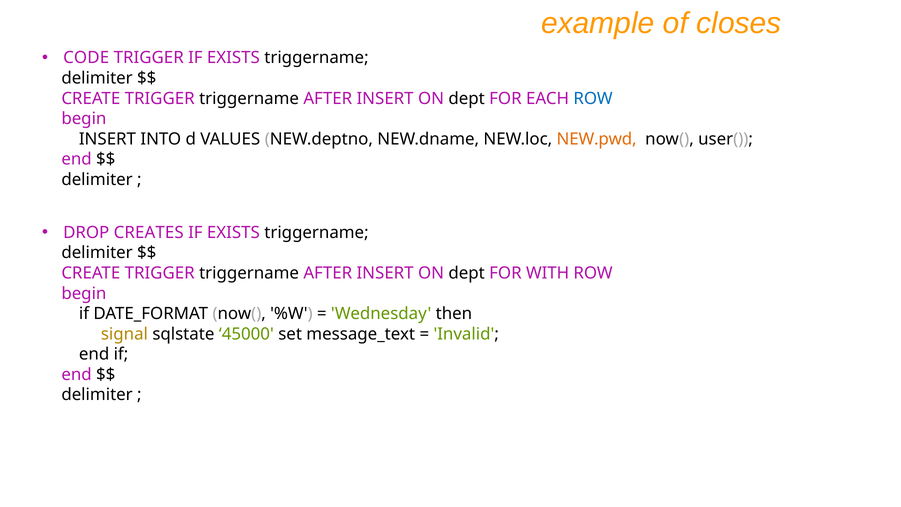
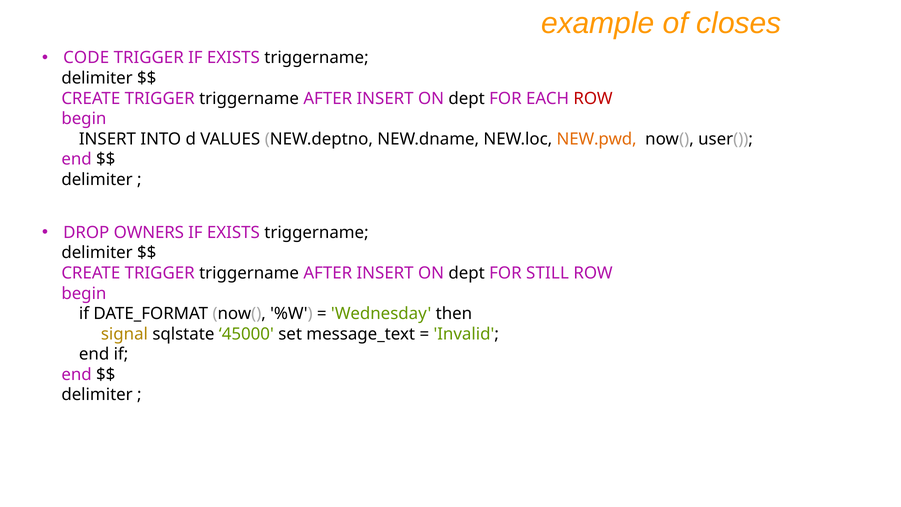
ROW at (593, 98) colour: blue -> red
CREATES: CREATES -> OWNERS
WITH: WITH -> STILL
